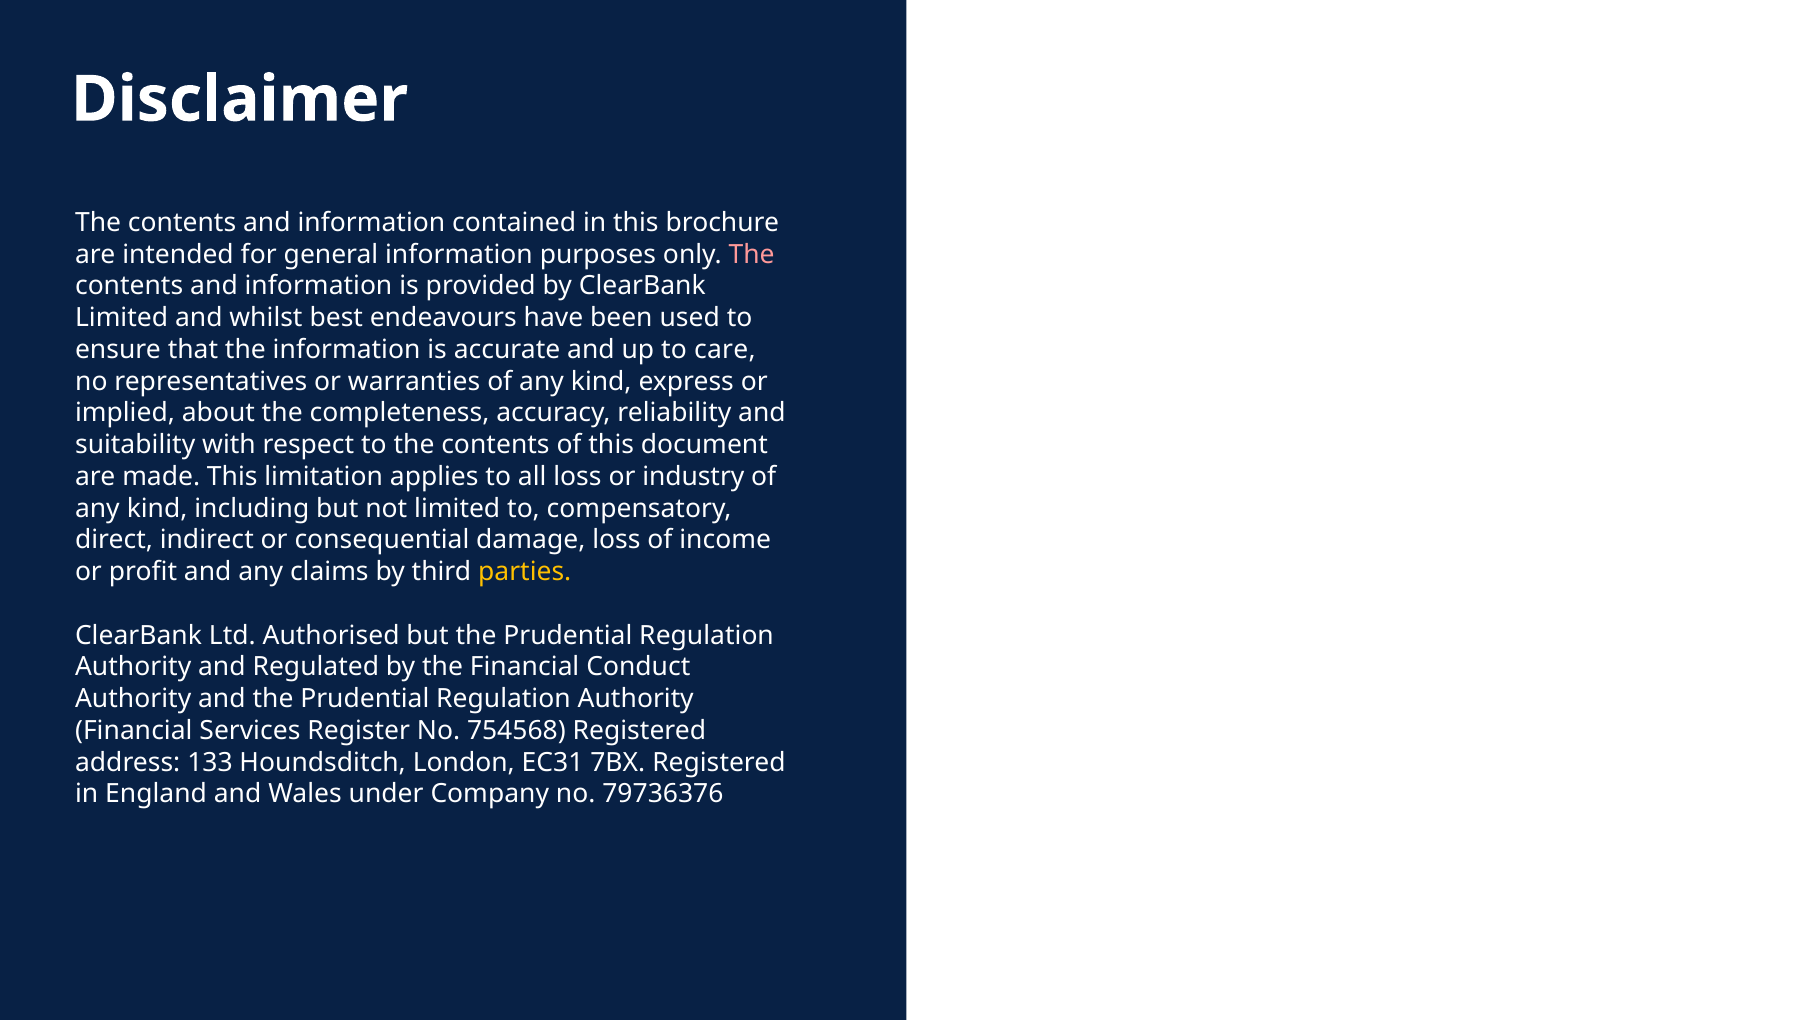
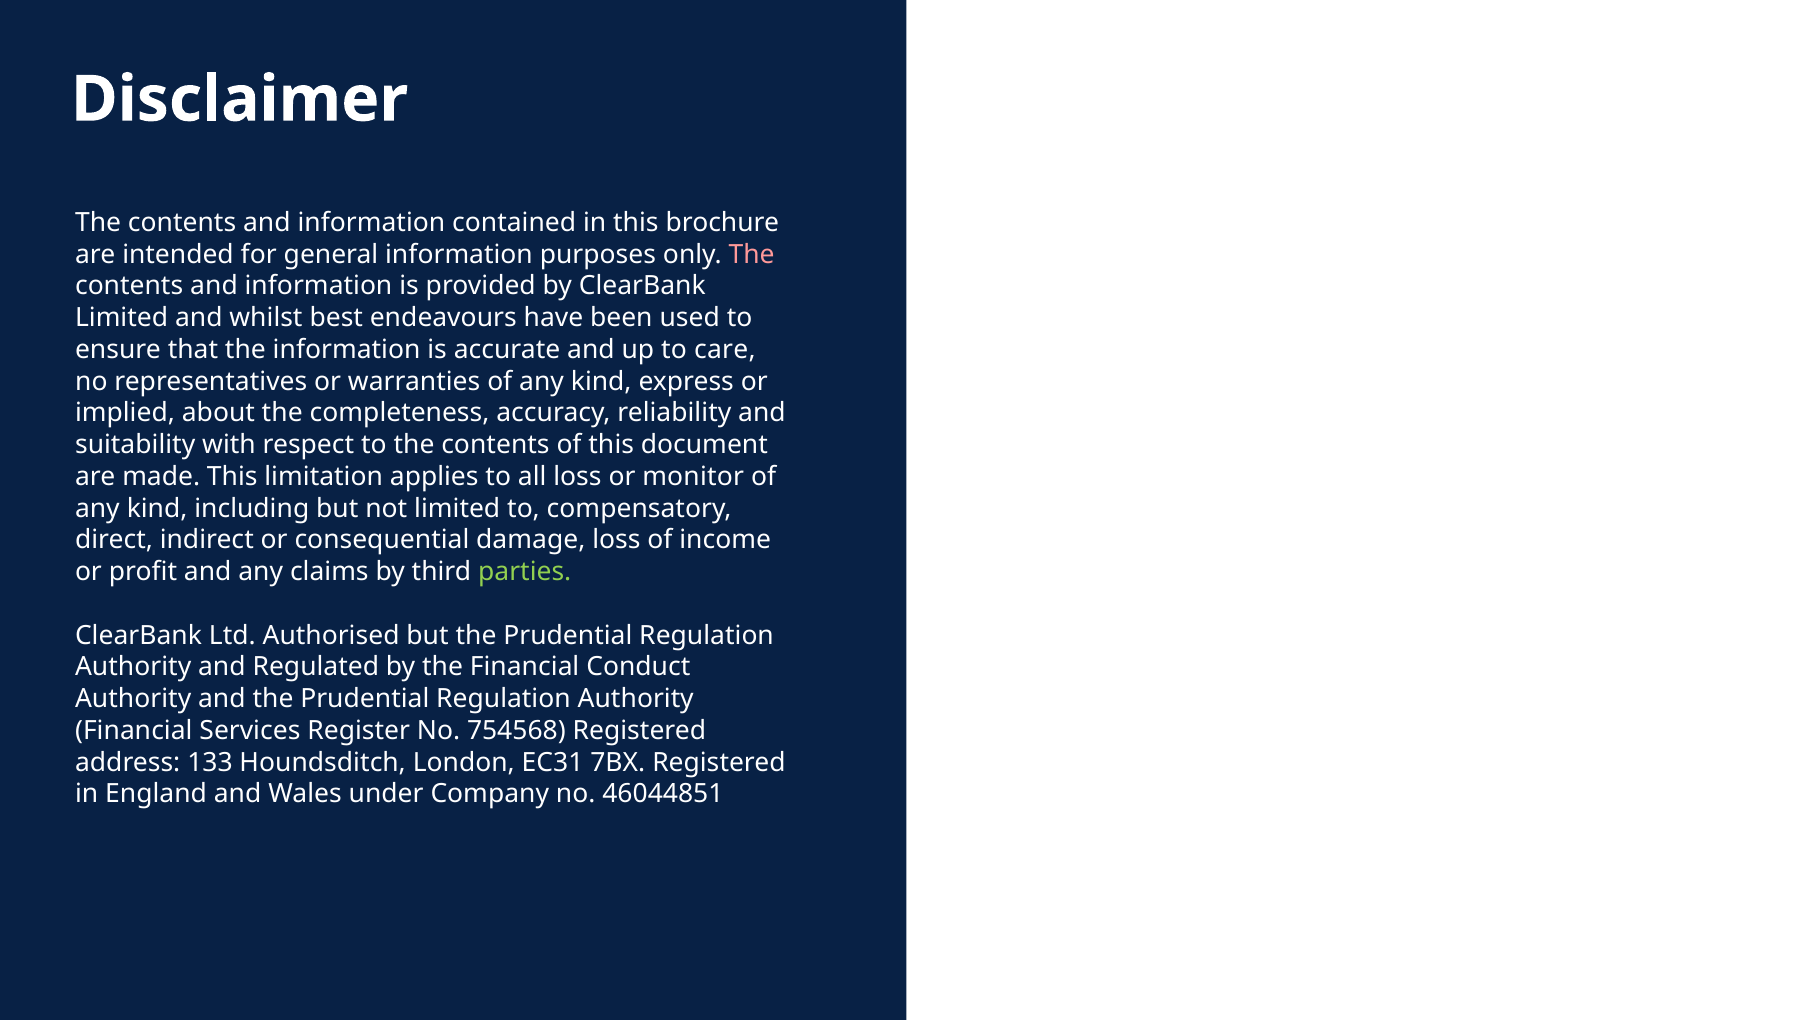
industry: industry -> monitor
parties colour: yellow -> light green
79736376: 79736376 -> 46044851
